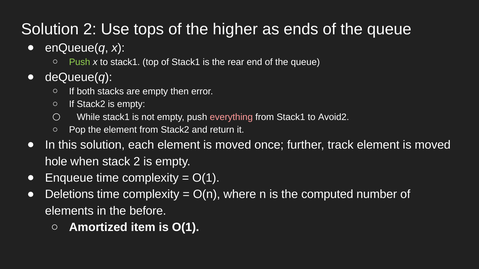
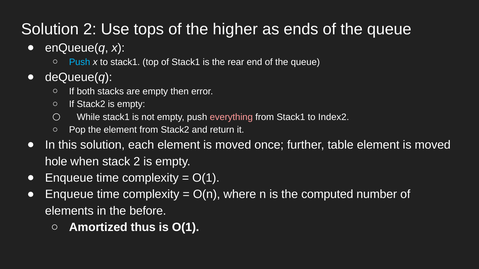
Push at (80, 62) colour: light green -> light blue
Avoid2: Avoid2 -> Index2
track: track -> table
Deletions at (69, 195): Deletions -> Enqueue
item: item -> thus
